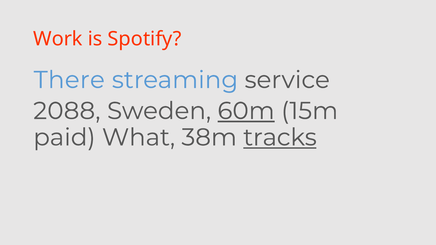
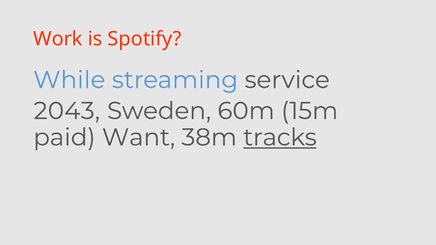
There: There -> While
2088: 2088 -> 2043
60m underline: present -> none
What: What -> Want
